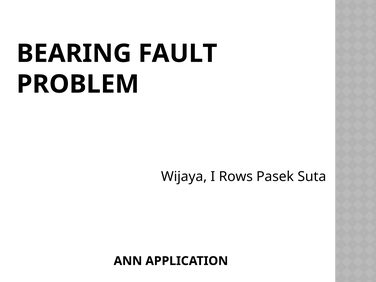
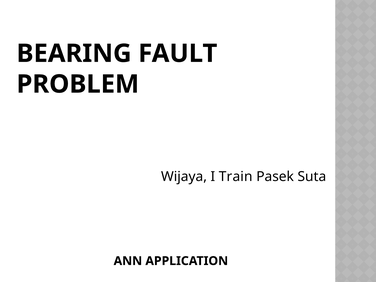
Rows: Rows -> Train
